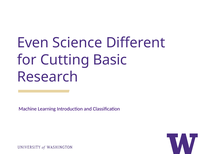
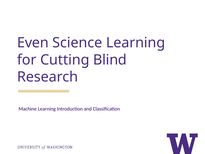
Science Different: Different -> Learning
Basic: Basic -> Blind
